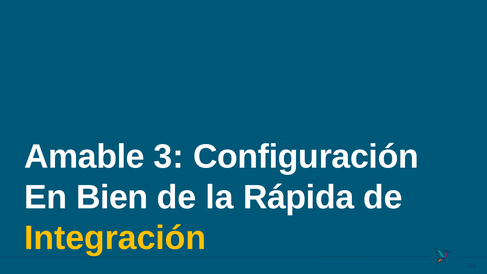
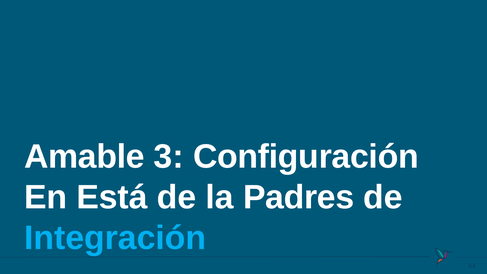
Bien: Bien -> Está
Rápida: Rápida -> Padres
Integración colour: yellow -> light blue
